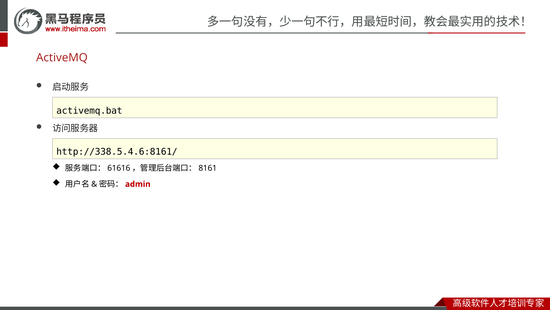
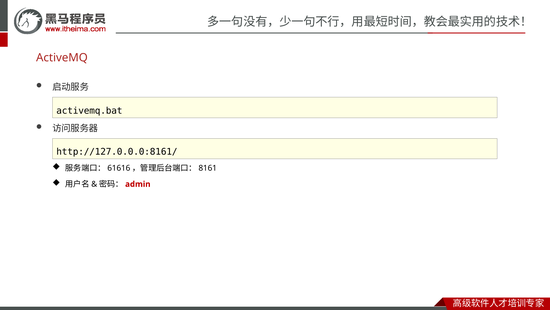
http://338.5.4.6:8161/: http://338.5.4.6:8161/ -> http://127.0.0.0:8161/
